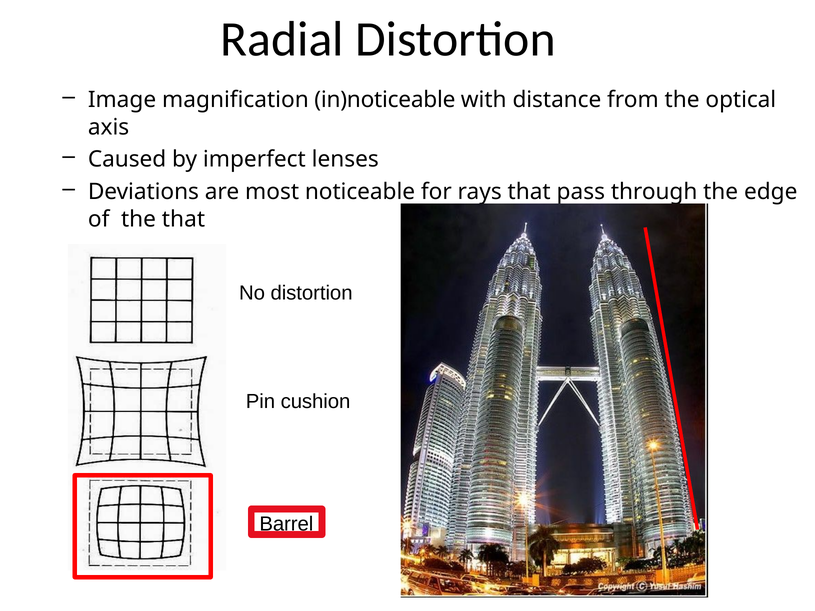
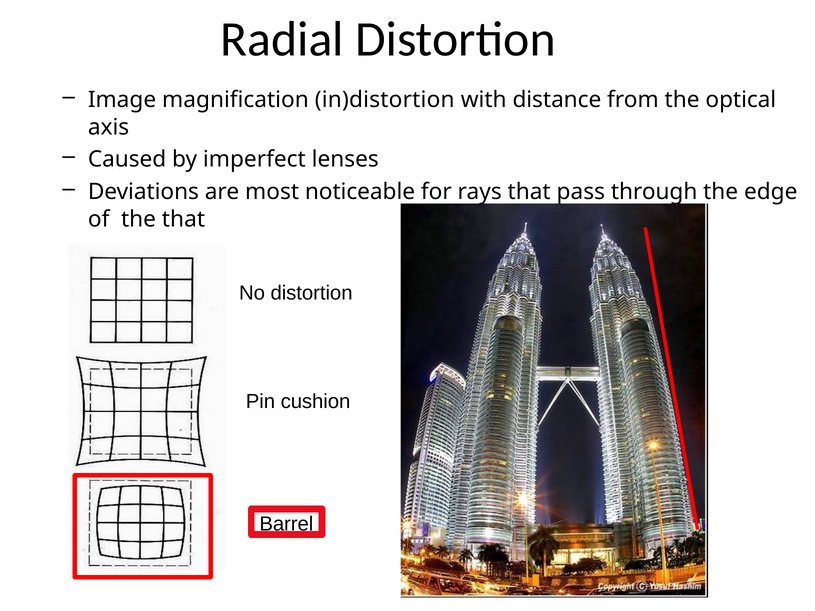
in)noticeable: in)noticeable -> in)distortion
